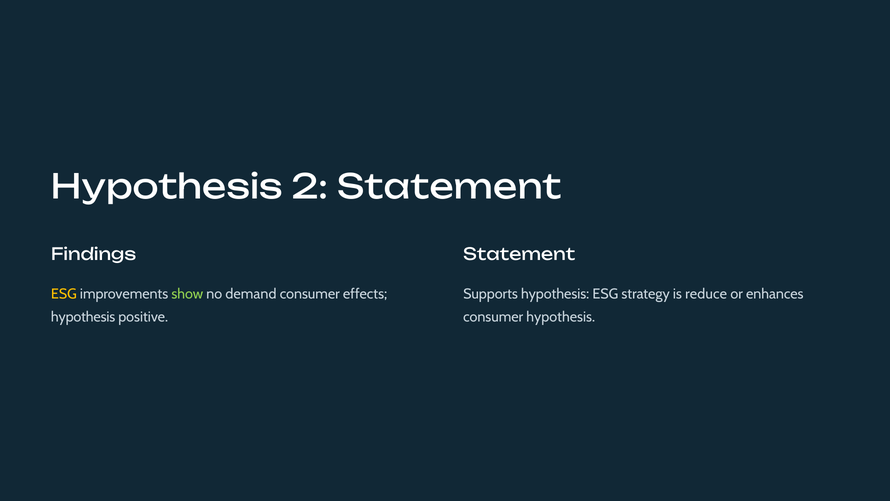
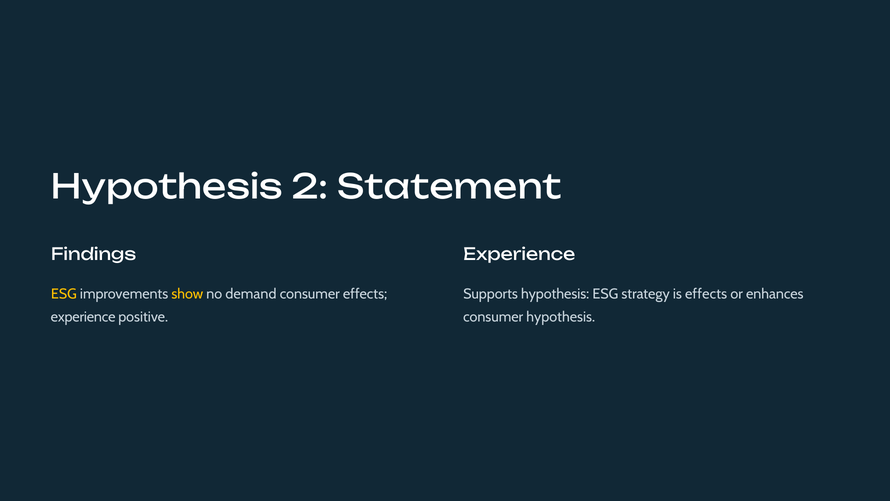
Statement at (519, 254): Statement -> Experience
show colour: light green -> yellow
is reduce: reduce -> effects
hypothesis at (83, 317): hypothesis -> experience
